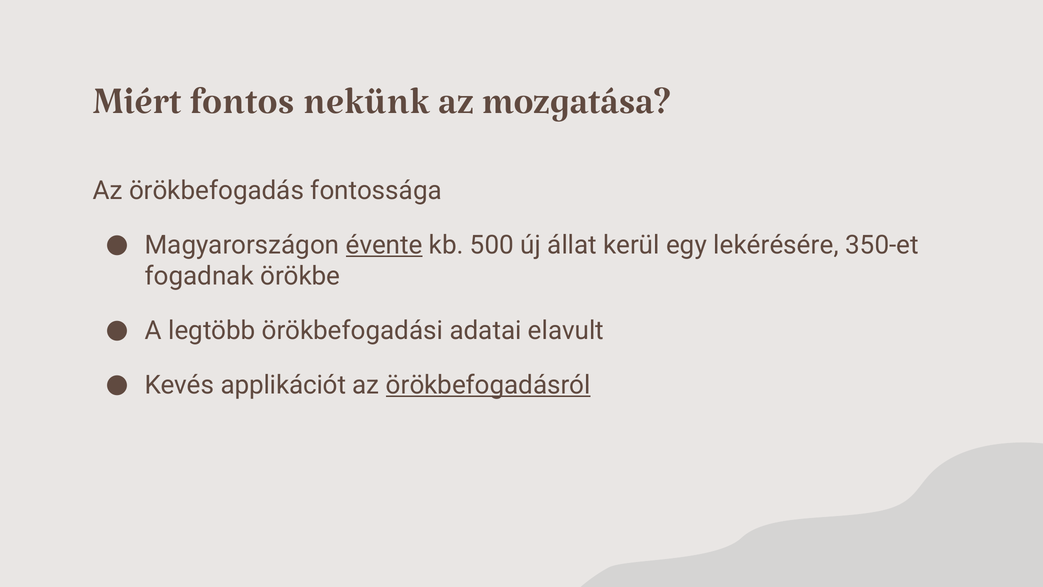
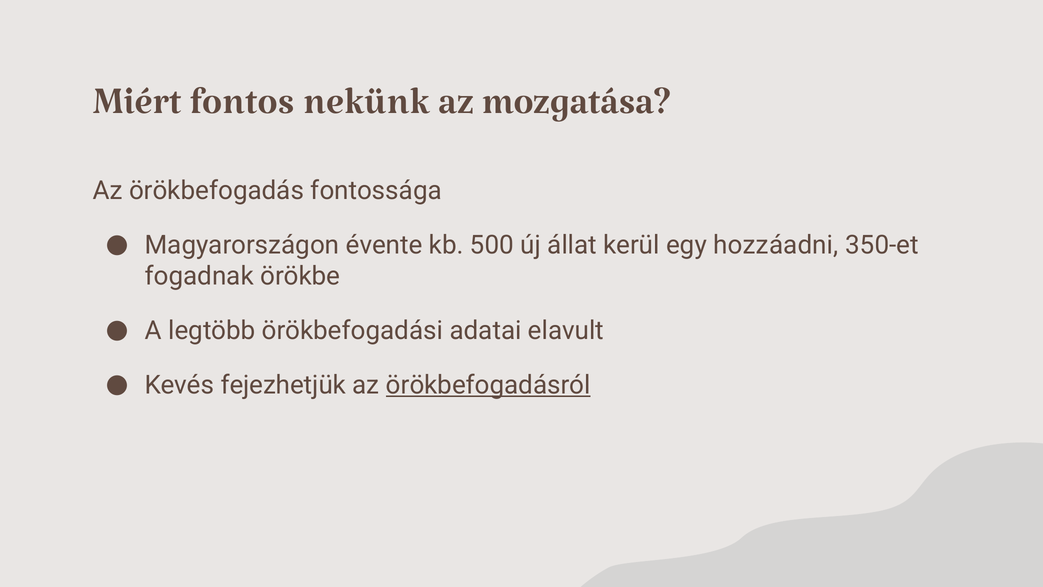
évente underline: present -> none
lekérésére: lekérésére -> hozzáadni
applikációt: applikációt -> fejezhetjük
